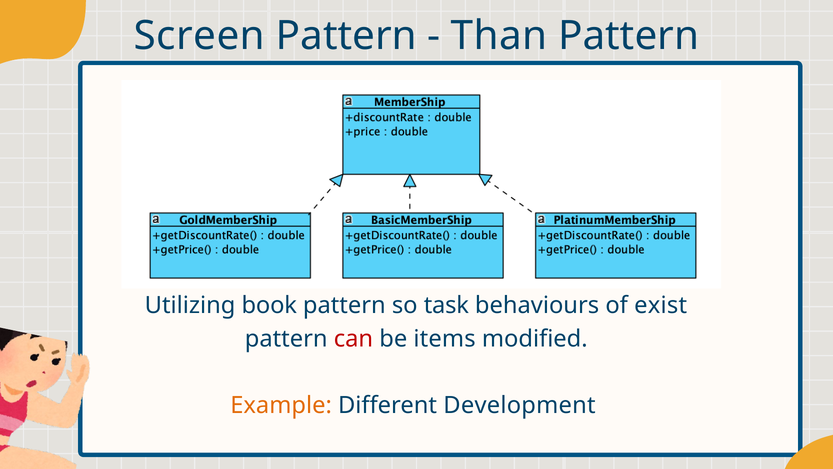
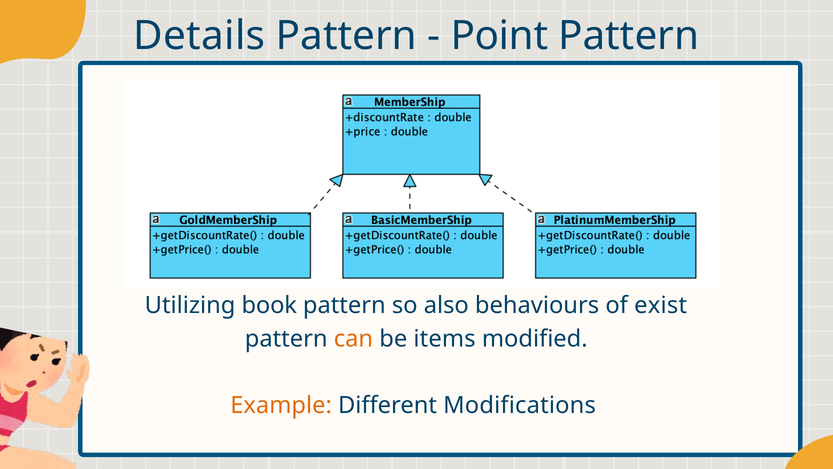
Screen: Screen -> Details
Than: Than -> Point
task: task -> also
can colour: red -> orange
Development: Development -> Modifications
